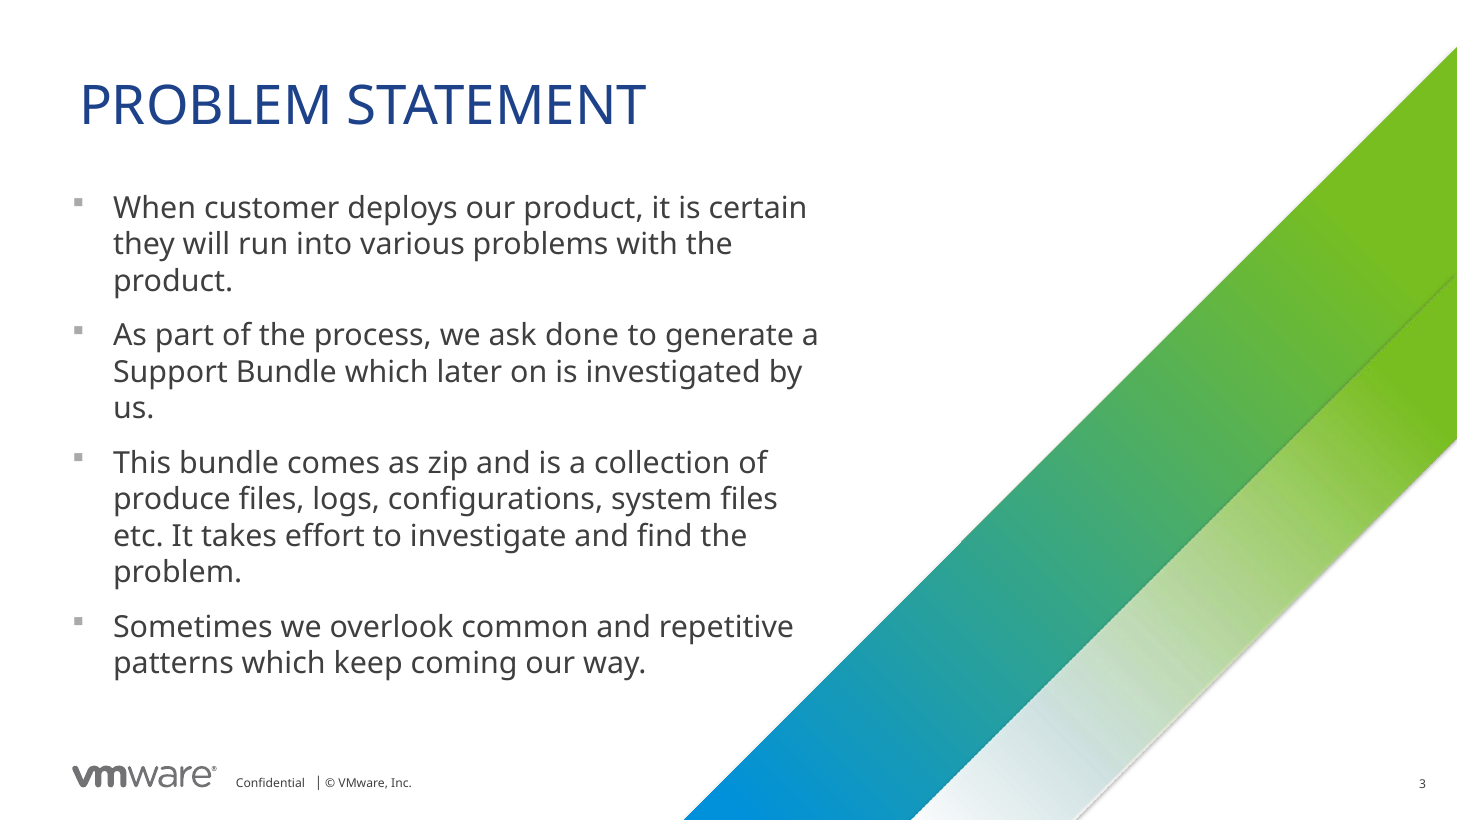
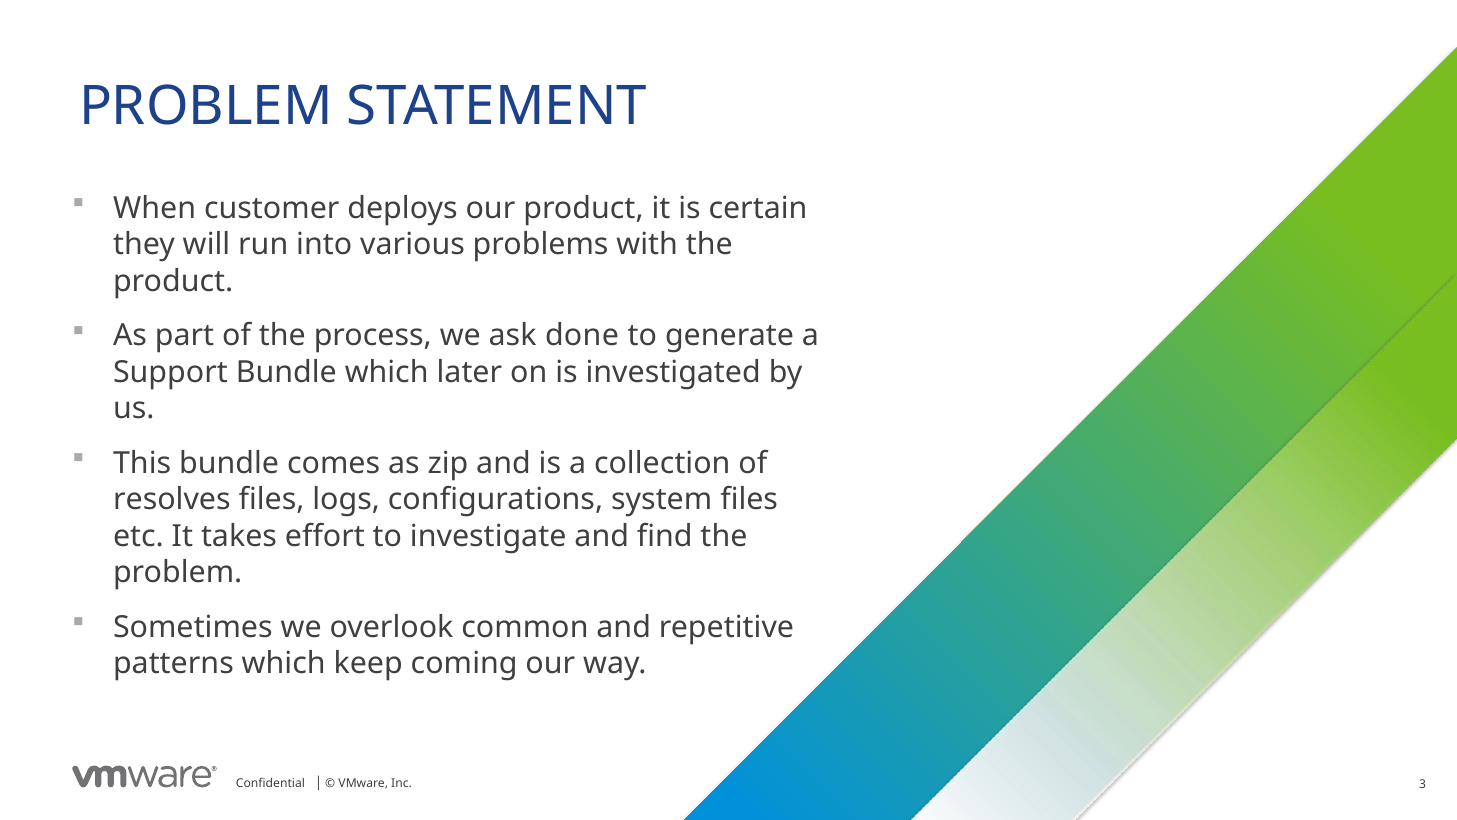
produce: produce -> resolves
